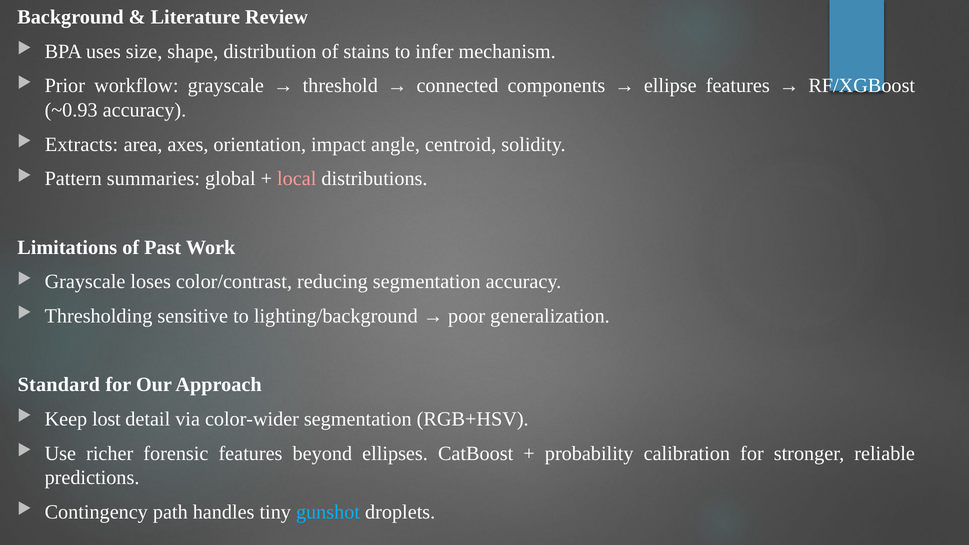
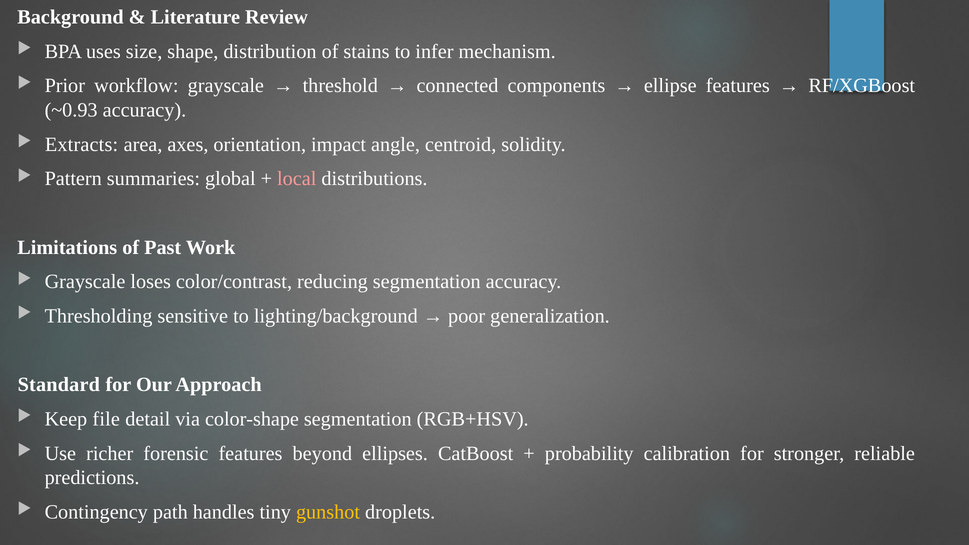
lost: lost -> file
color-wider: color-wider -> color-shape
gunshot colour: light blue -> yellow
